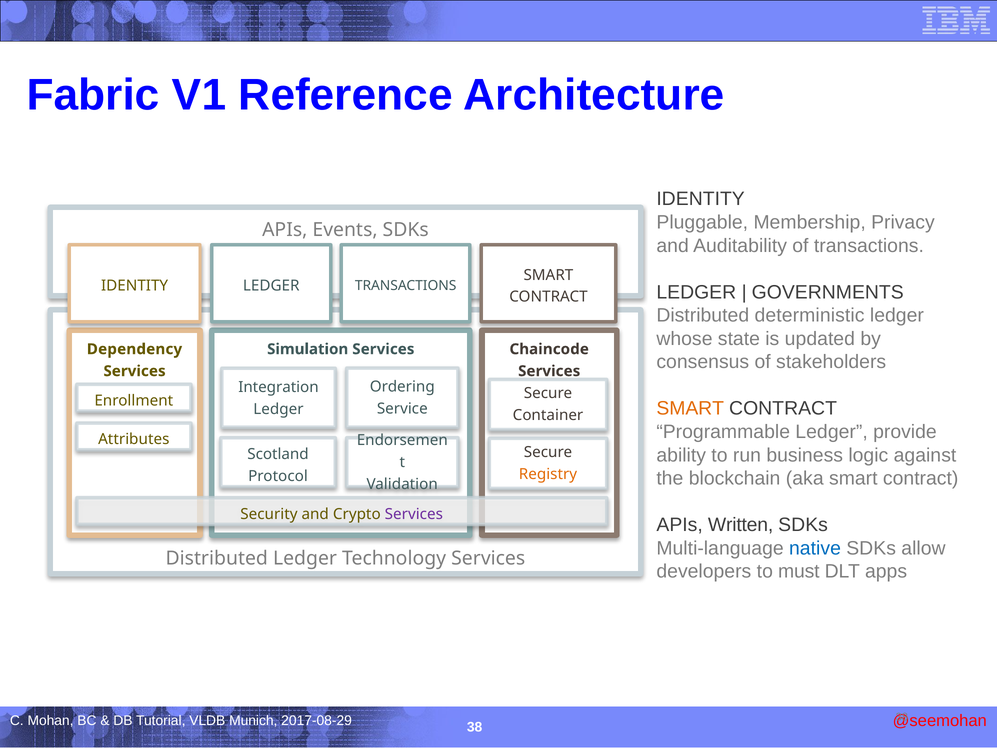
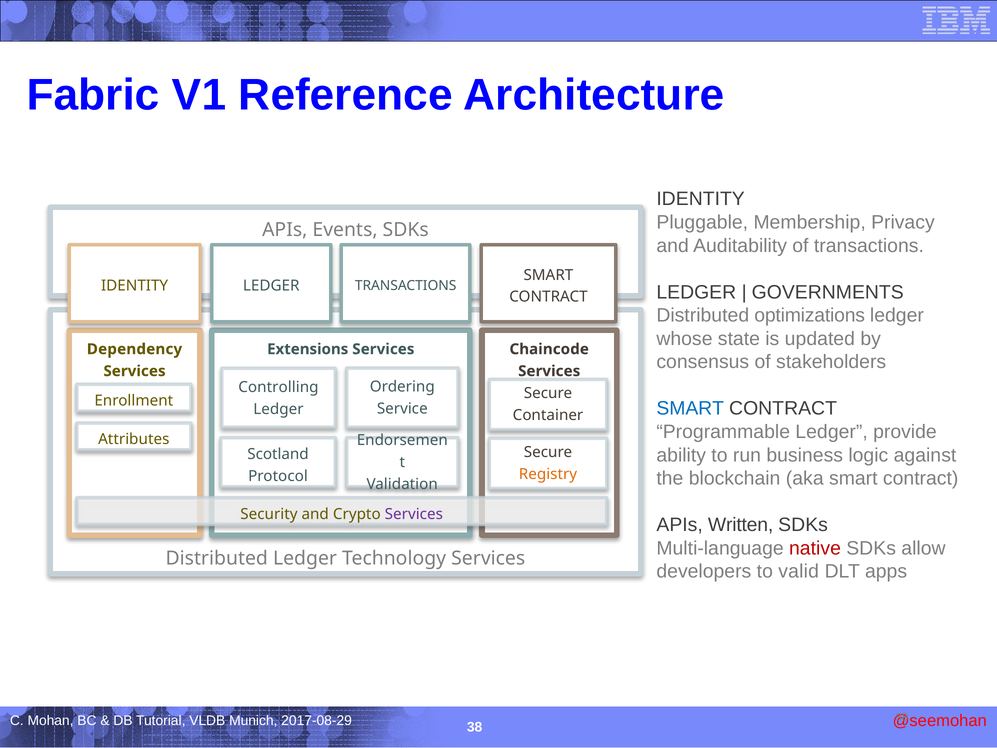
deterministic: deterministic -> optimizations
Simulation: Simulation -> Extensions
Integration: Integration -> Controlling
SMART at (690, 408) colour: orange -> blue
native colour: blue -> red
must: must -> valid
